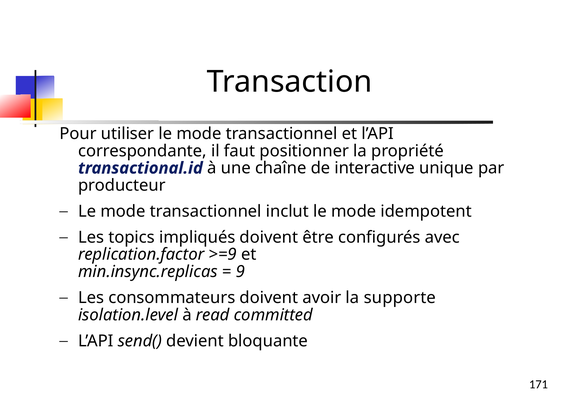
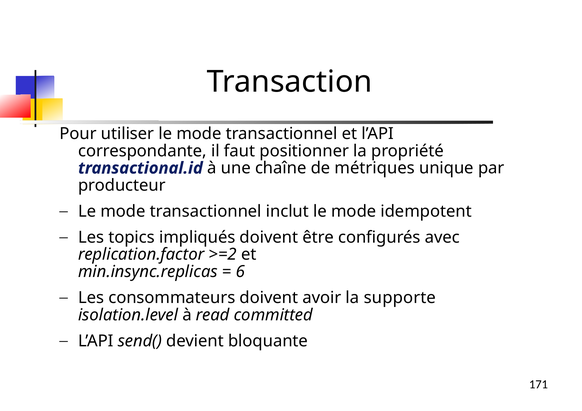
interactive: interactive -> métriques
>=9: >=9 -> >=2
9: 9 -> 6
